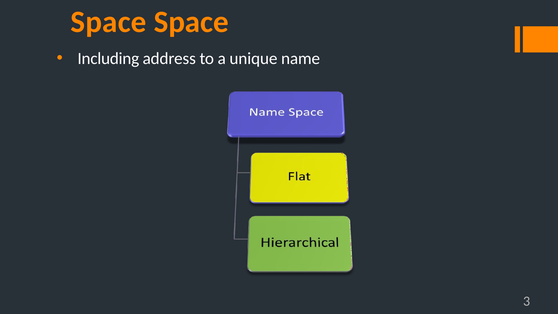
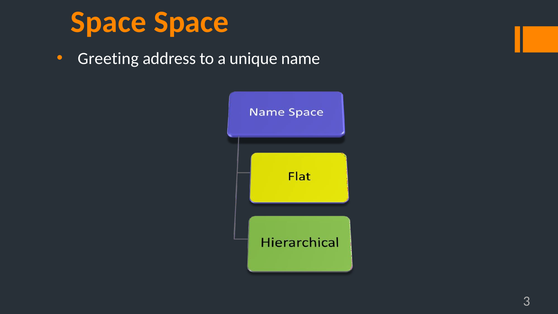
Including: Including -> Greeting
